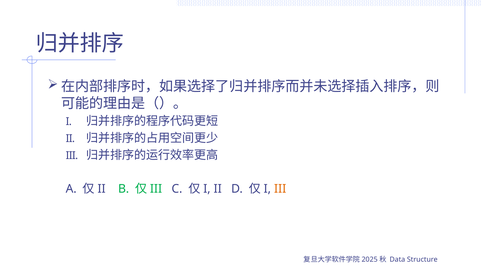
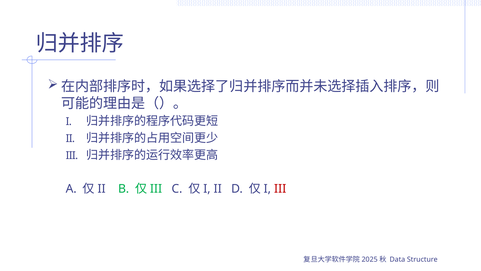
III at (280, 188) colour: orange -> red
